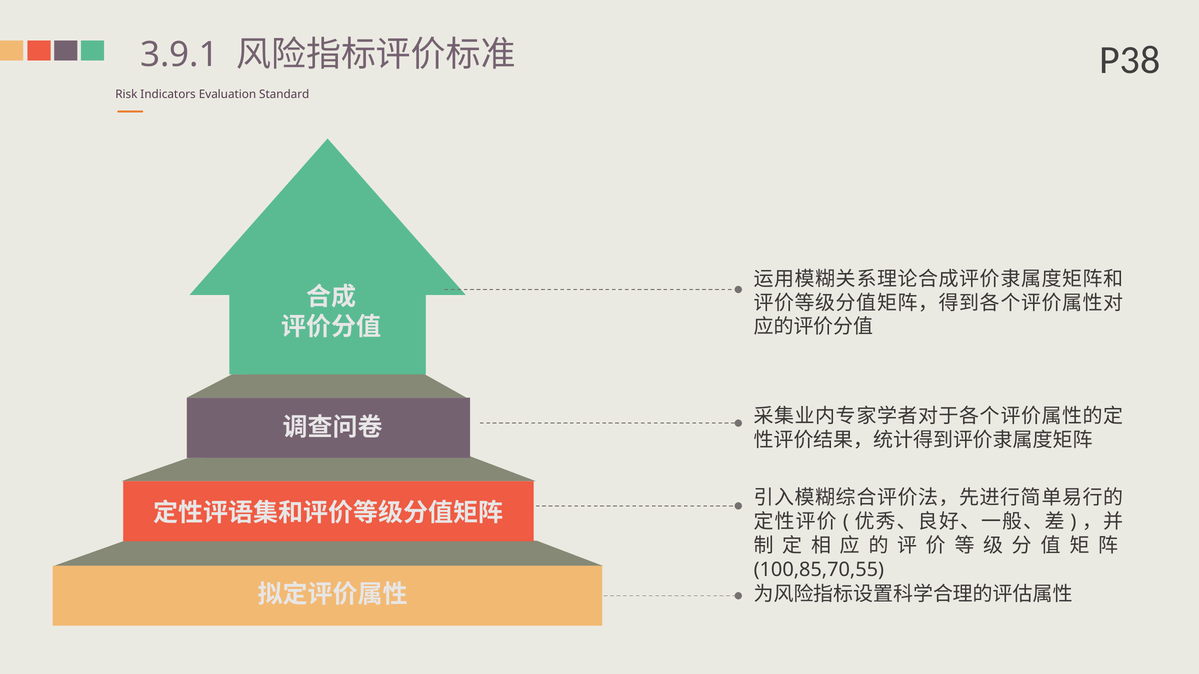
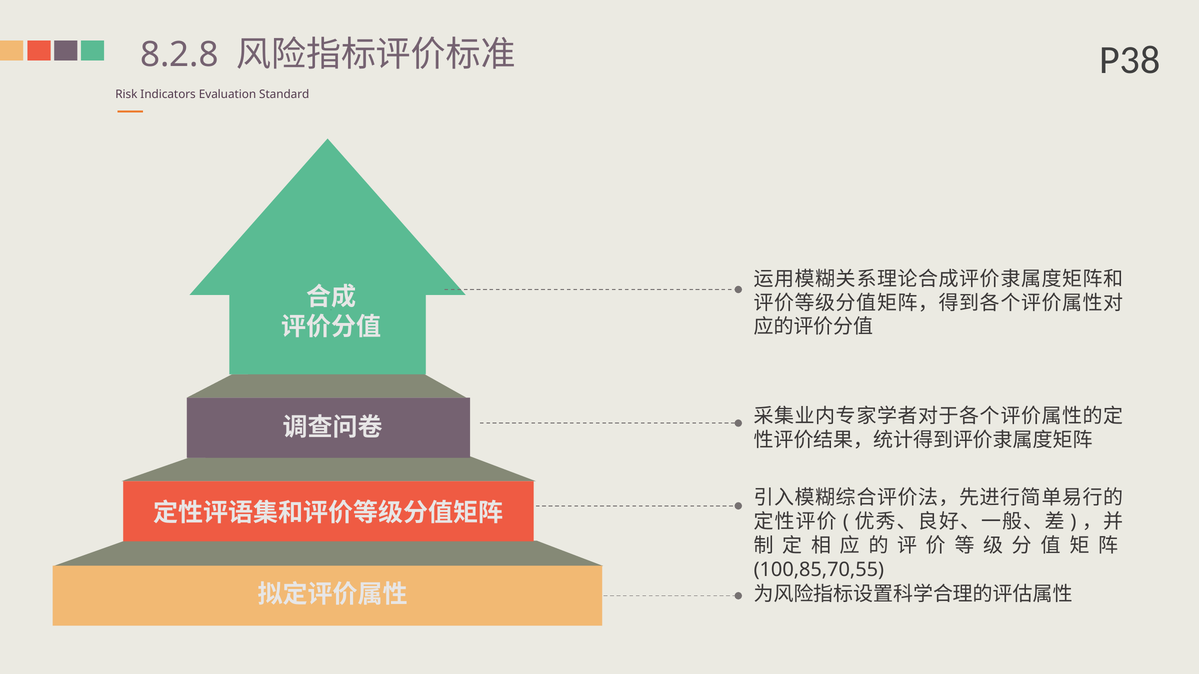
3.9.1: 3.9.1 -> 8.2.8
